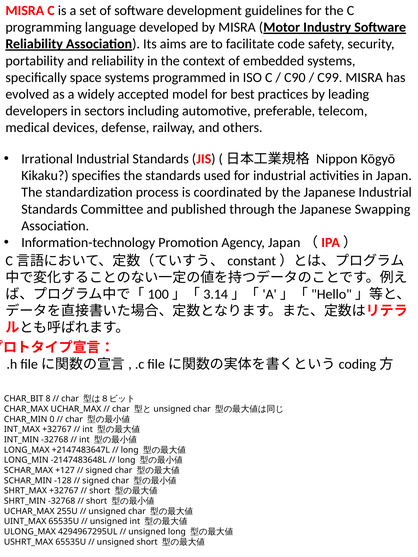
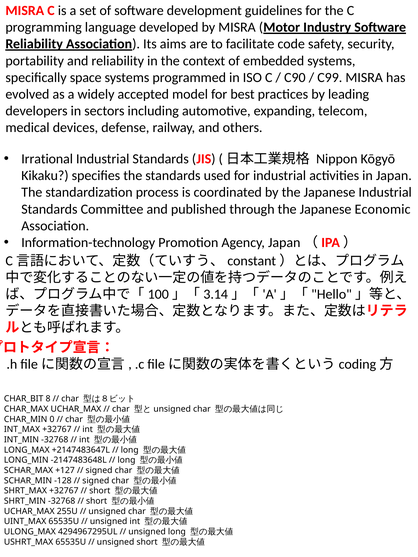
preferable: preferable -> expanding
Swapping: Swapping -> Economic
